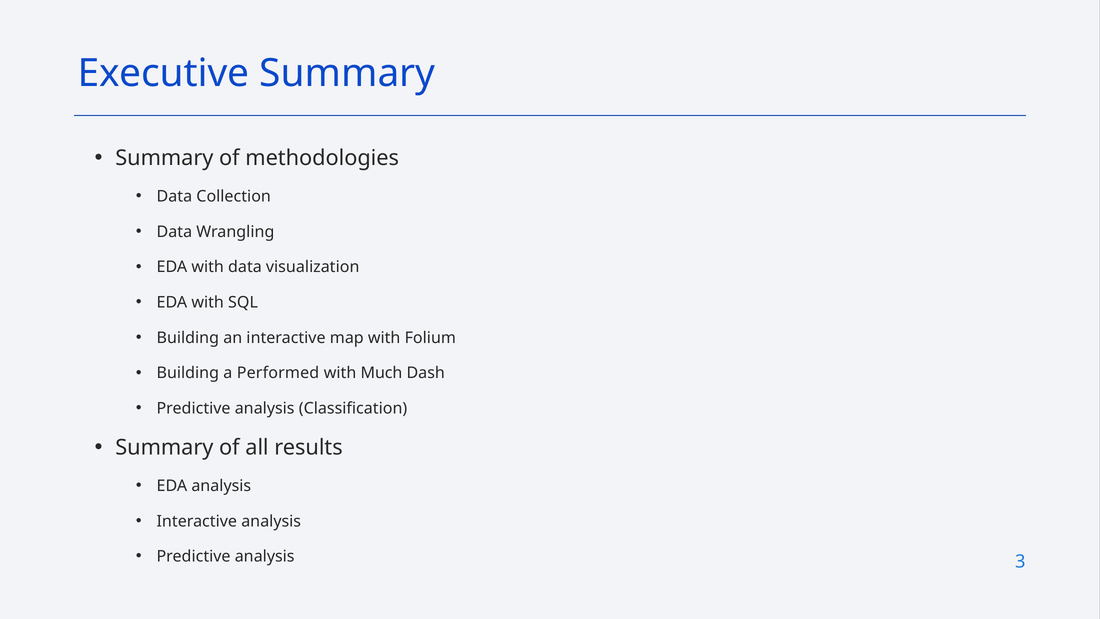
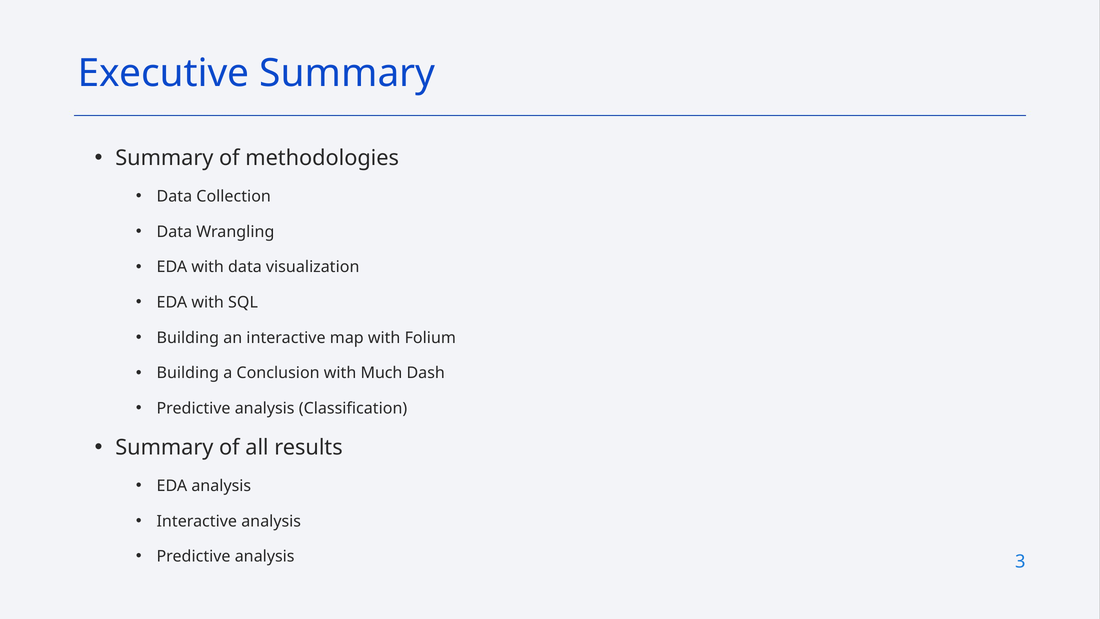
Performed: Performed -> Conclusion
